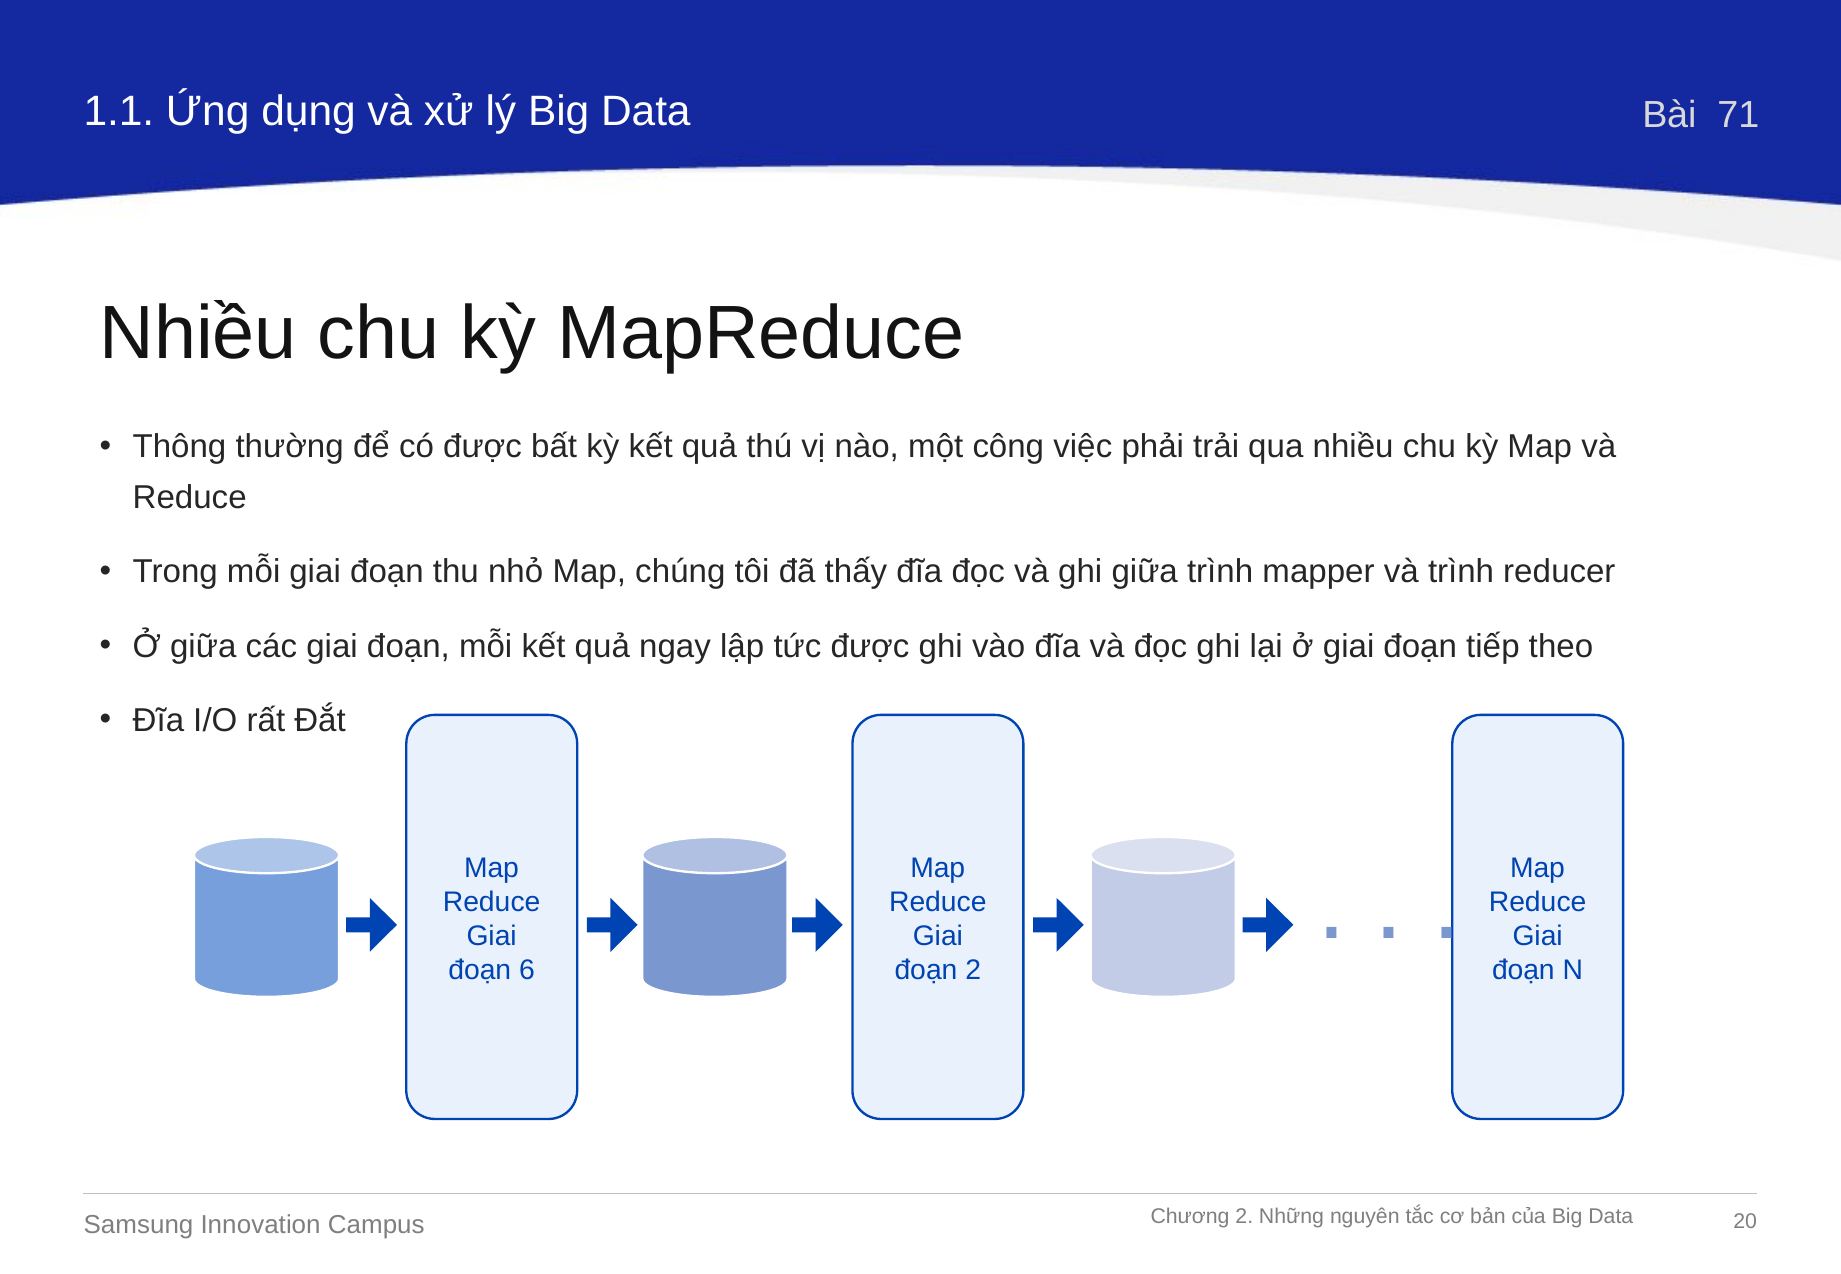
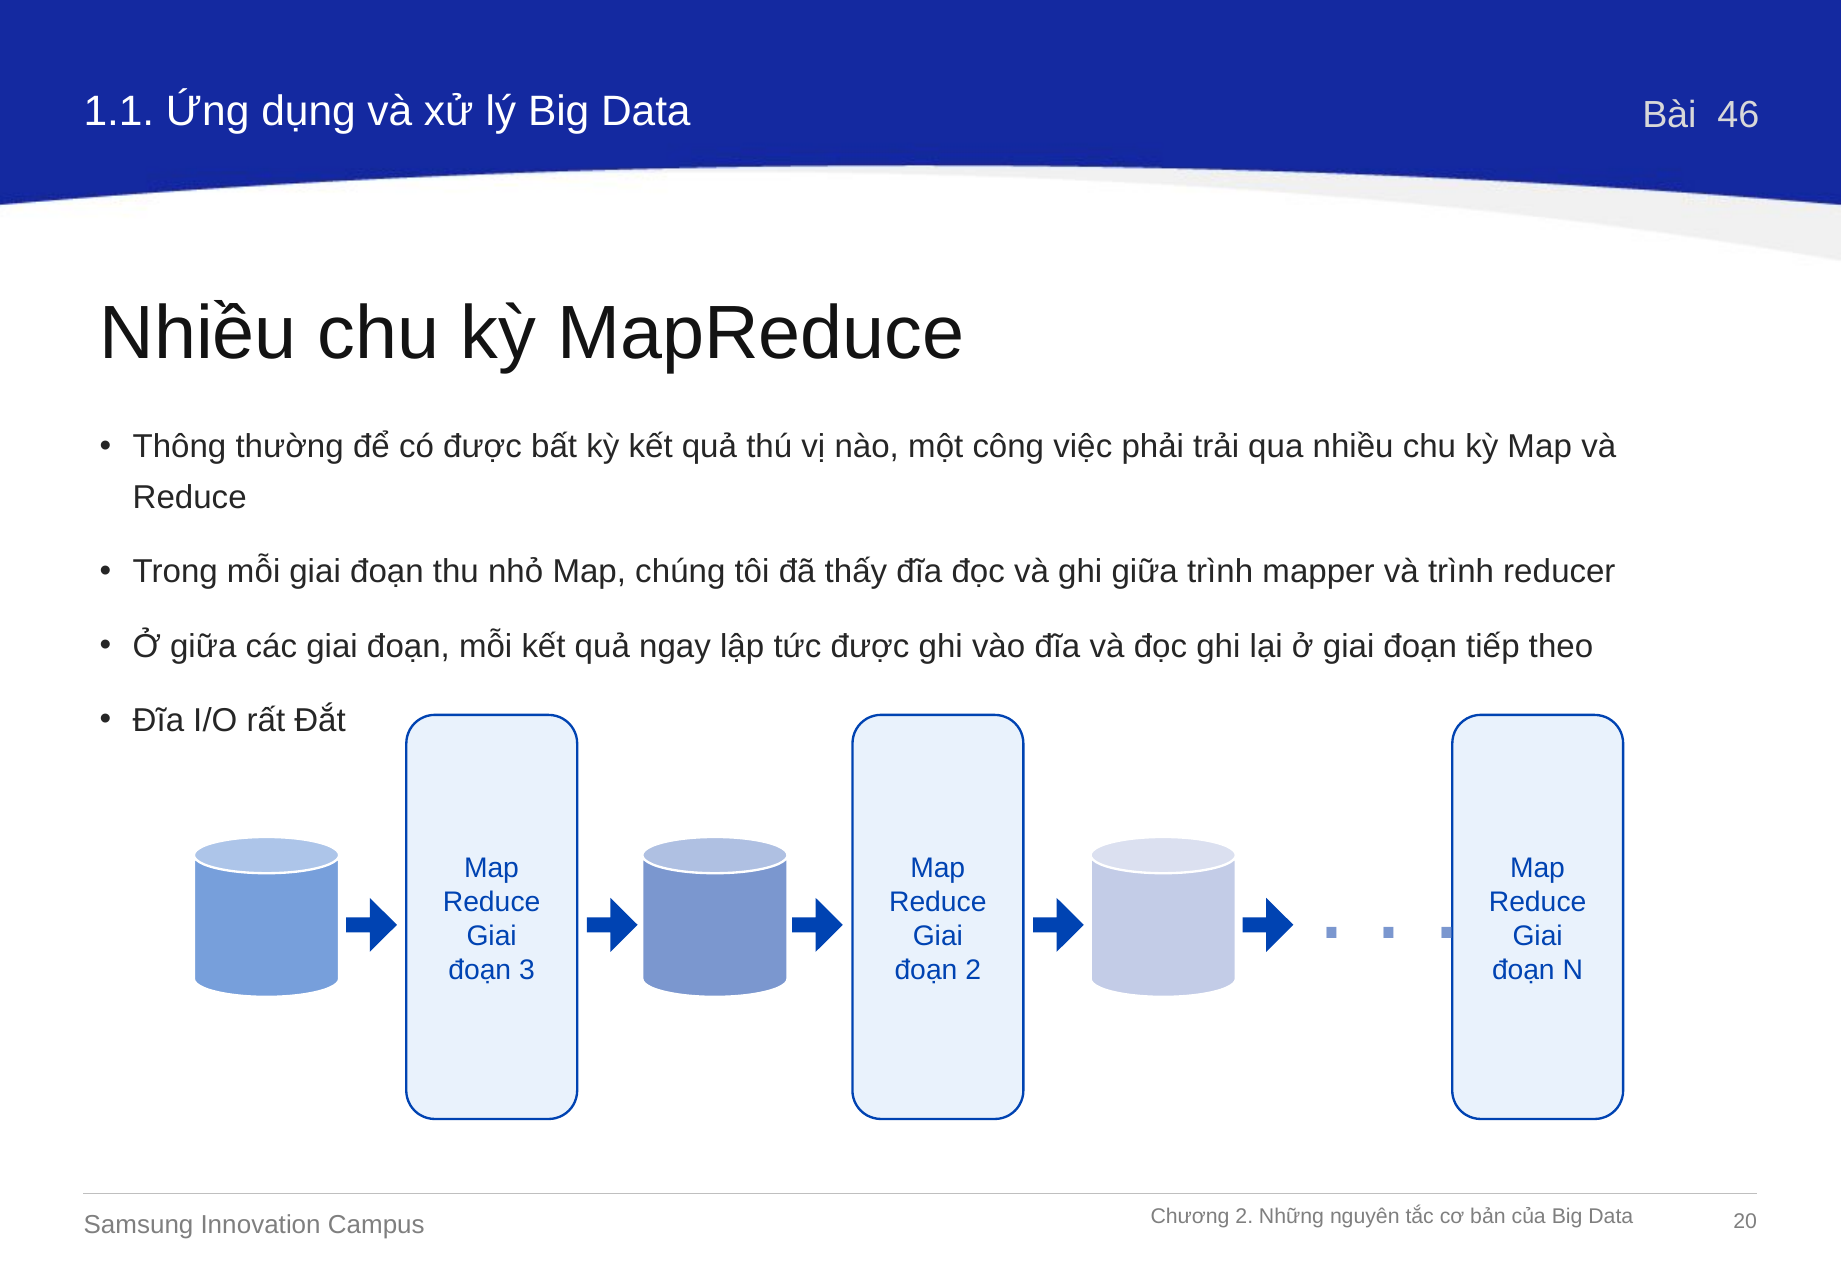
71: 71 -> 46
6: 6 -> 3
